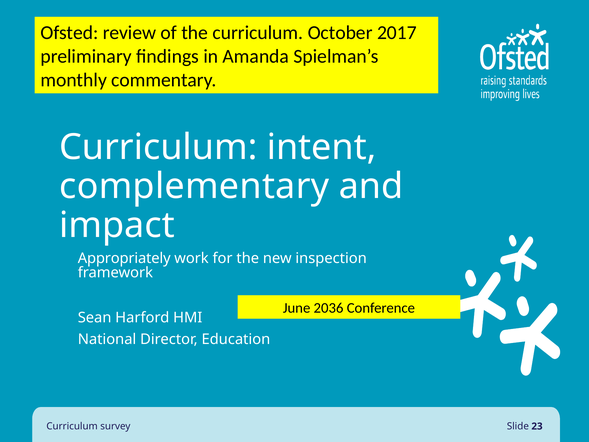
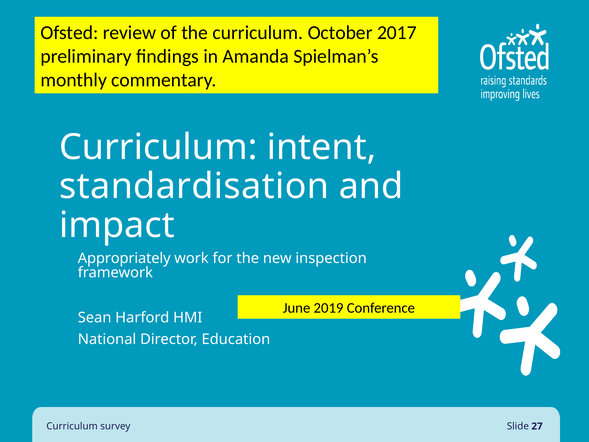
complementary: complementary -> standardisation
2036: 2036 -> 2019
23: 23 -> 27
